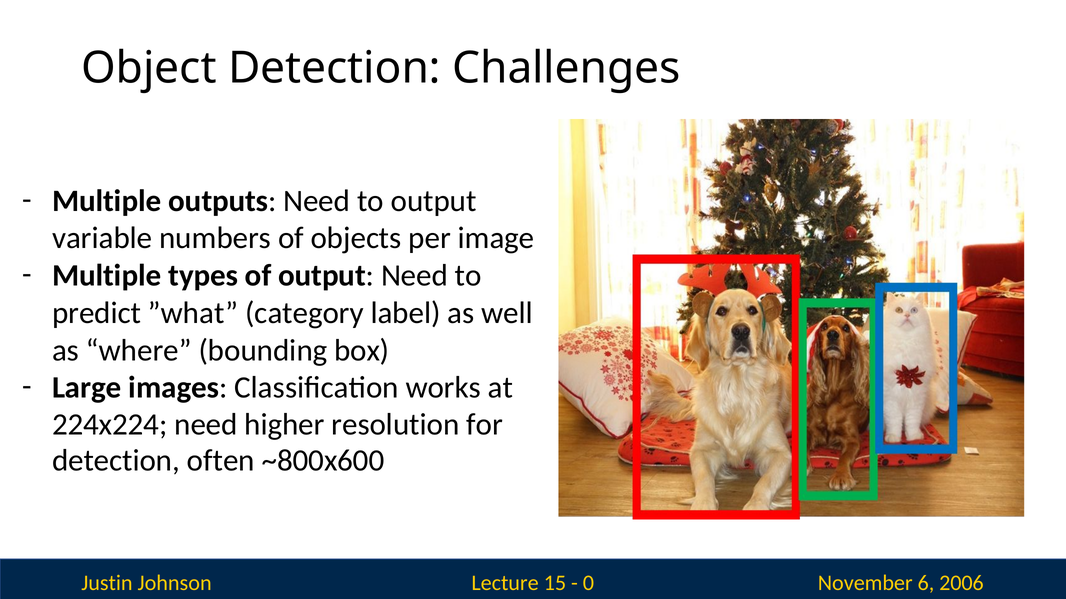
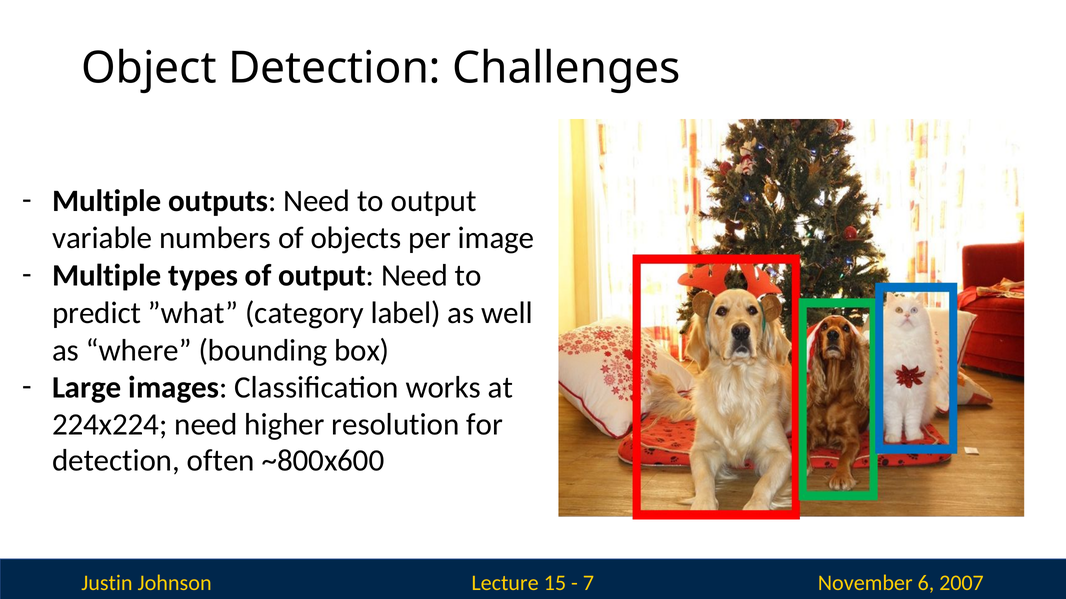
0: 0 -> 7
2006: 2006 -> 2007
